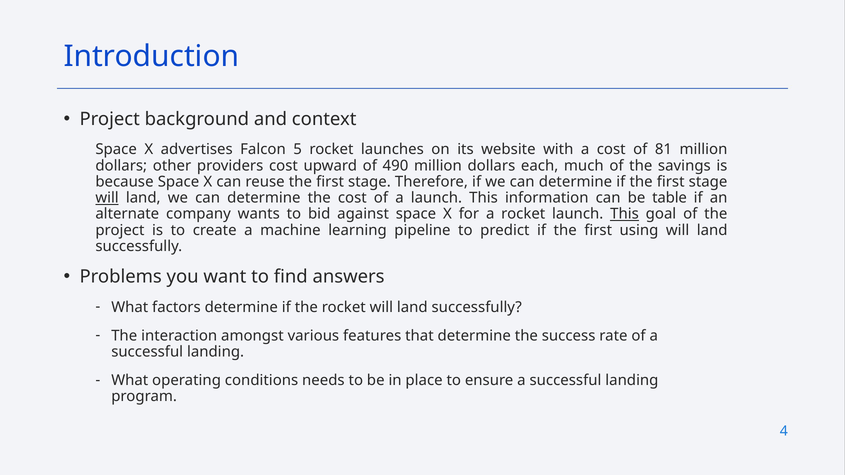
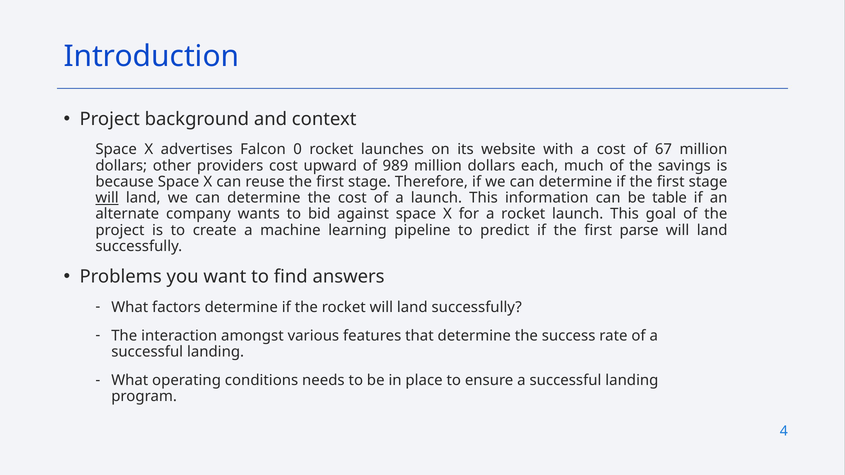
5: 5 -> 0
81: 81 -> 67
490: 490 -> 989
This at (625, 214) underline: present -> none
using: using -> parse
